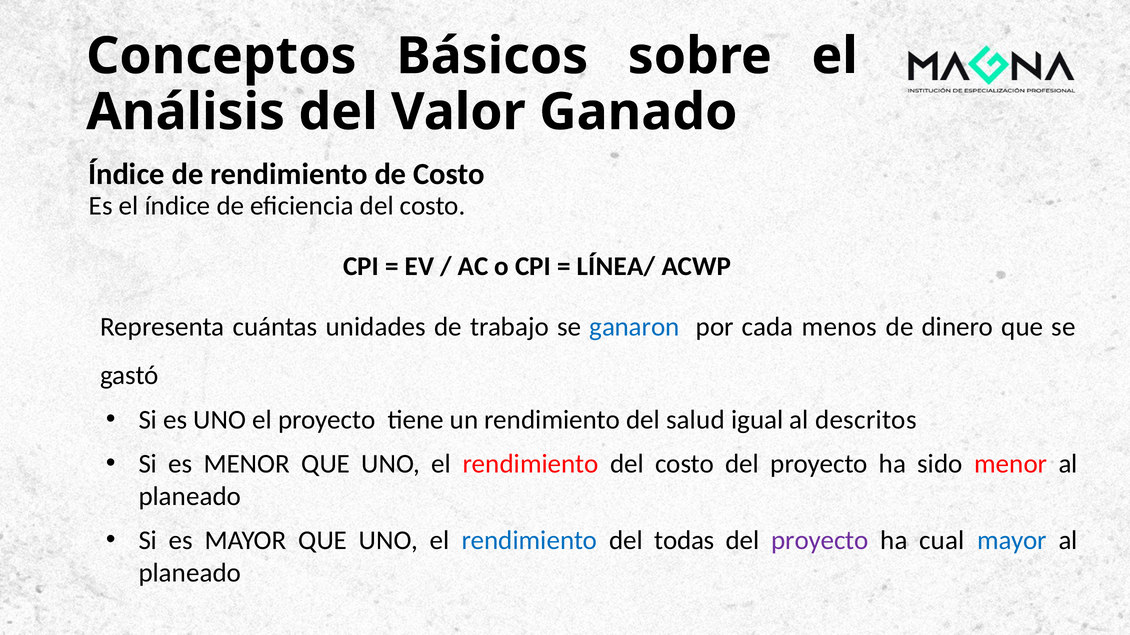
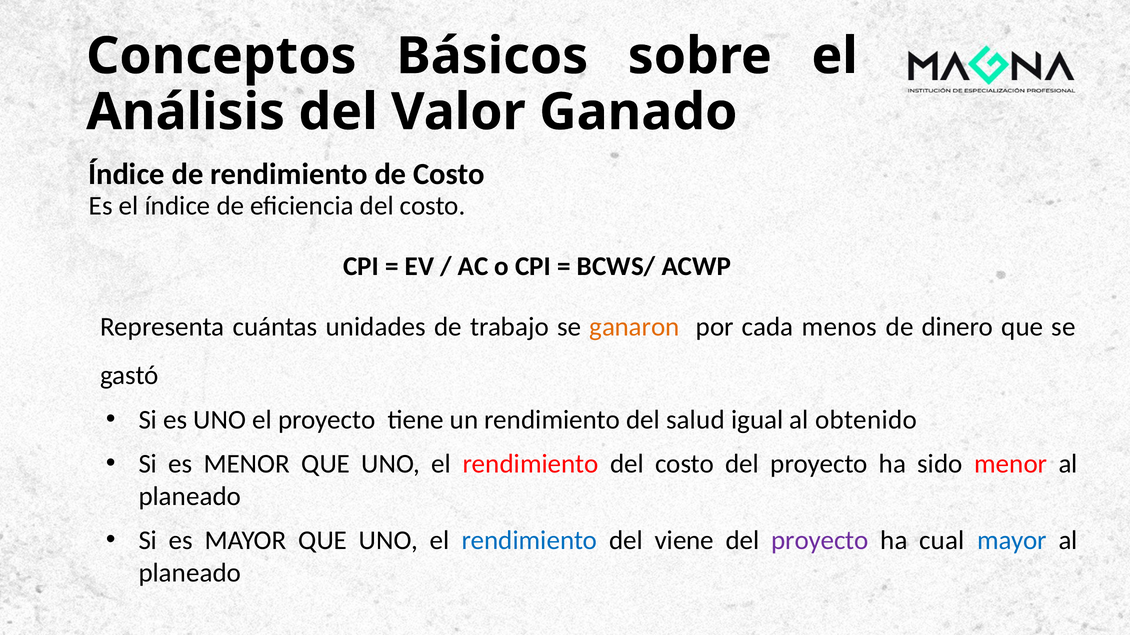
LÍNEA/: LÍNEA/ -> BCWS/
ganaron colour: blue -> orange
descritos: descritos -> obtenido
todas: todas -> viene
